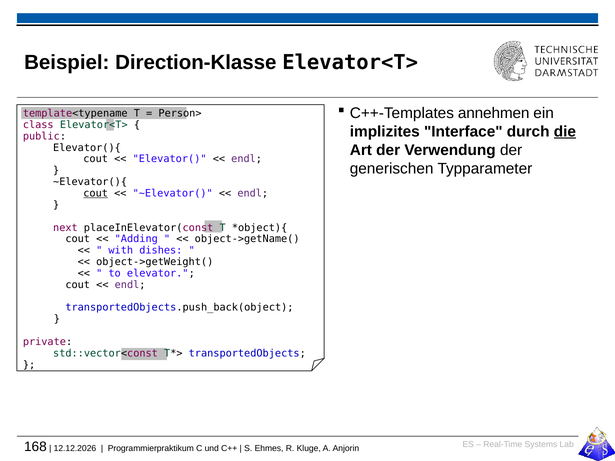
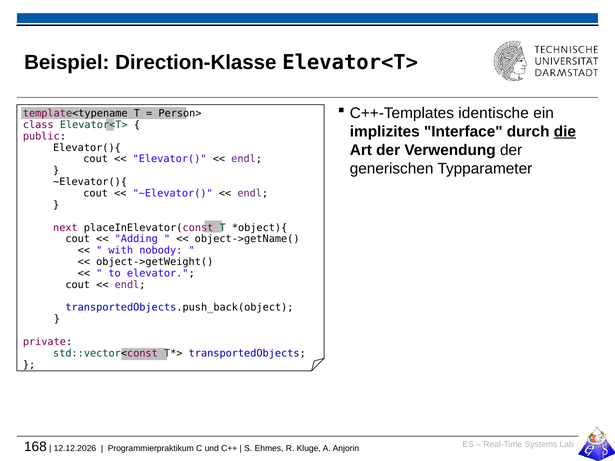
annehmen: annehmen -> identische
cout at (96, 193) underline: present -> none
dishes: dishes -> nobody
